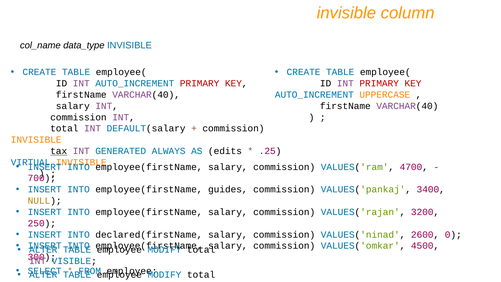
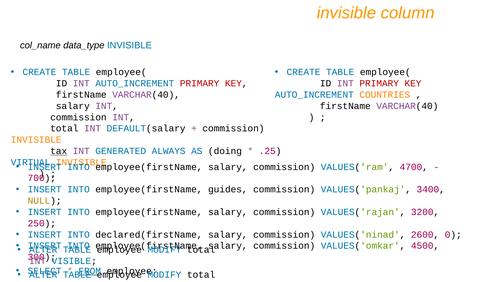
UPPERCASE: UPPERCASE -> COUNTRIES
edits: edits -> doing
FROM underline: none -> present
